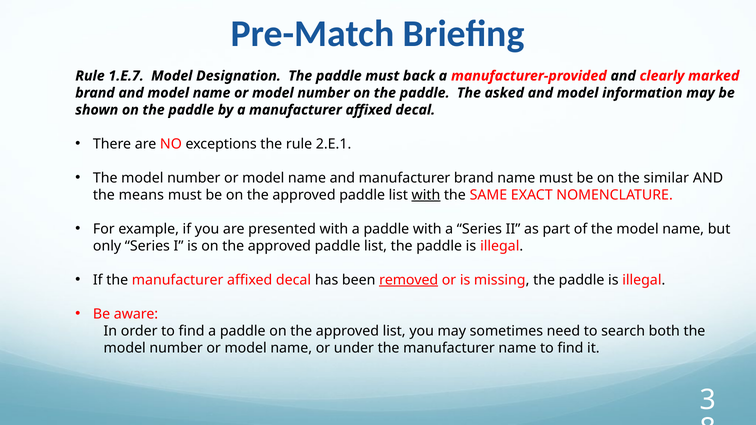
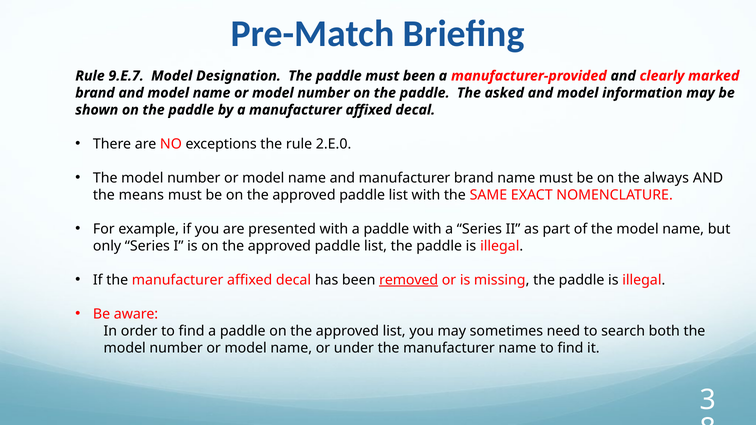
1.E.7: 1.E.7 -> 9.E.7
must back: back -> been
2.E.1: 2.E.1 -> 2.E.0
similar: similar -> always
with at (426, 195) underline: present -> none
